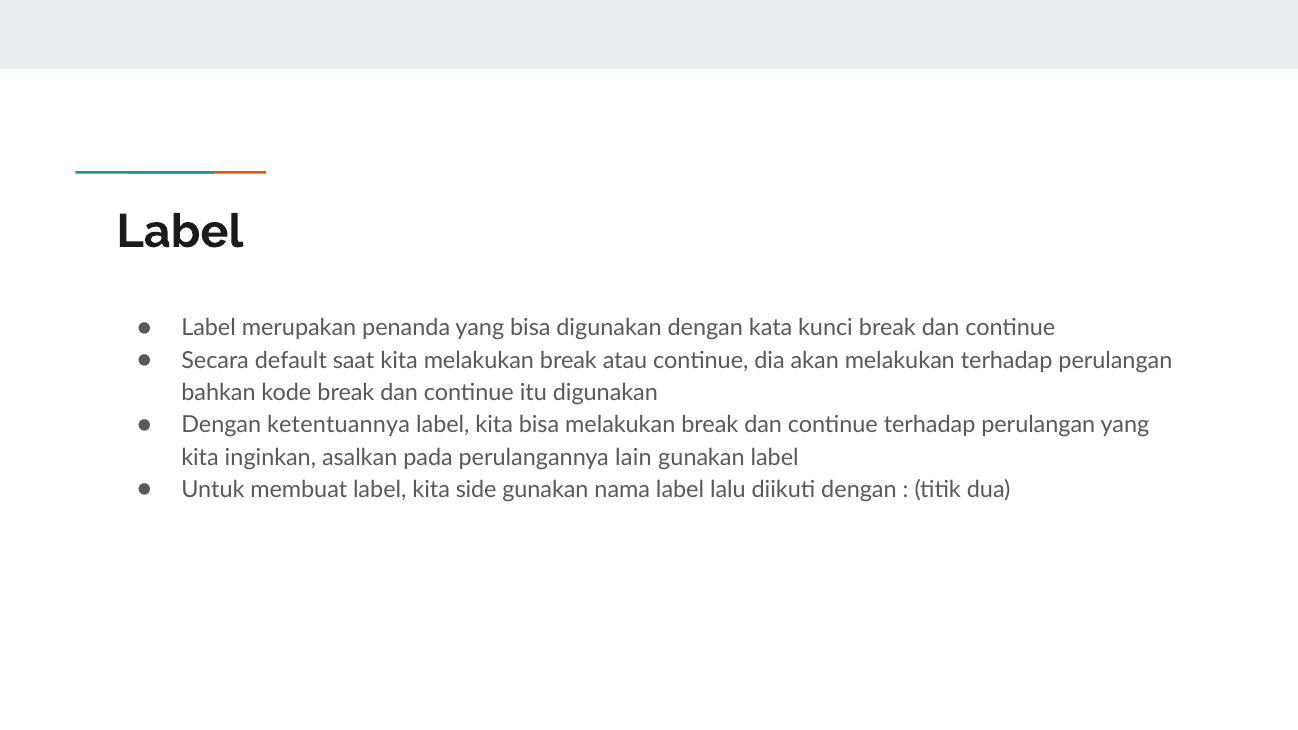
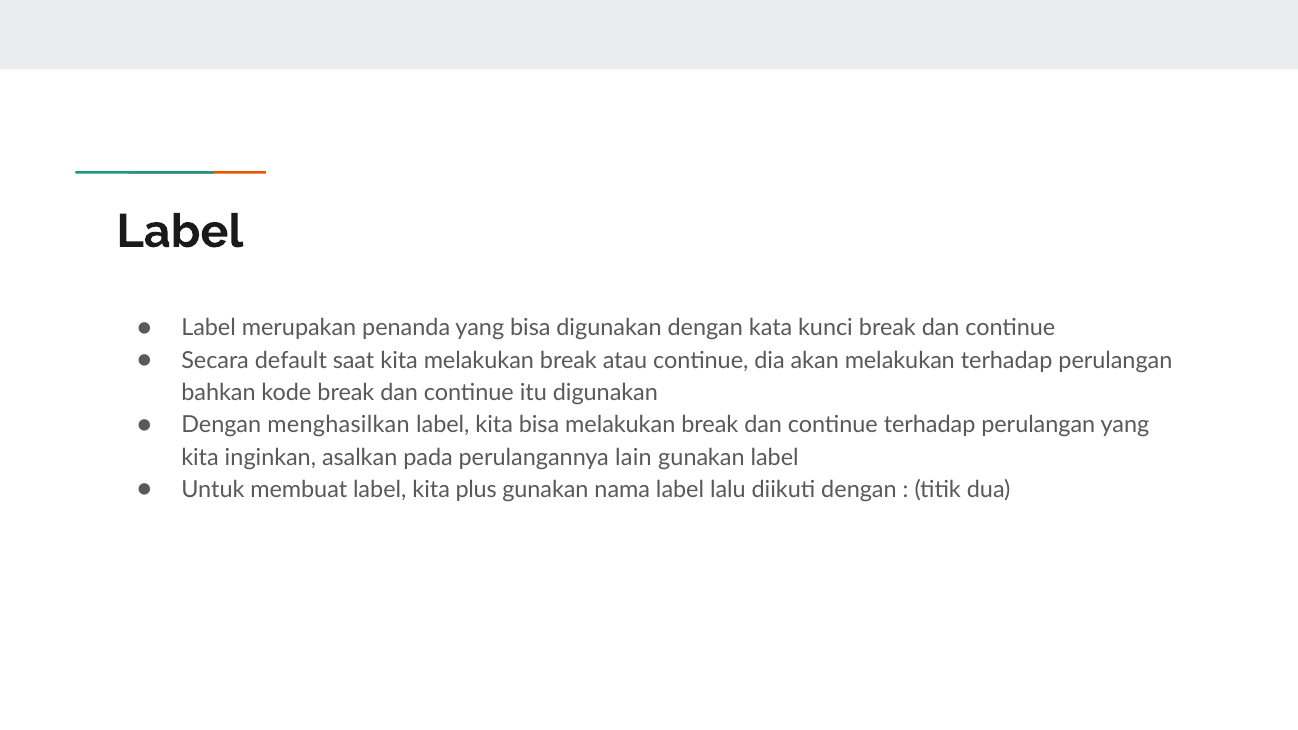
ketentuannya: ketentuannya -> menghasilkan
side: side -> plus
